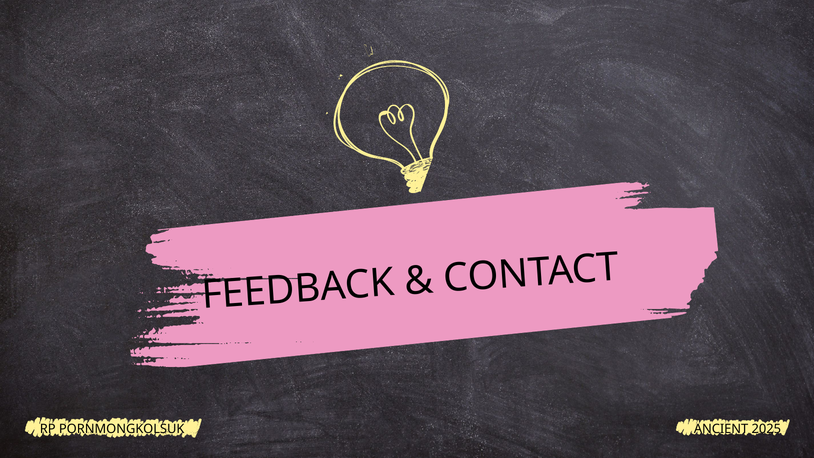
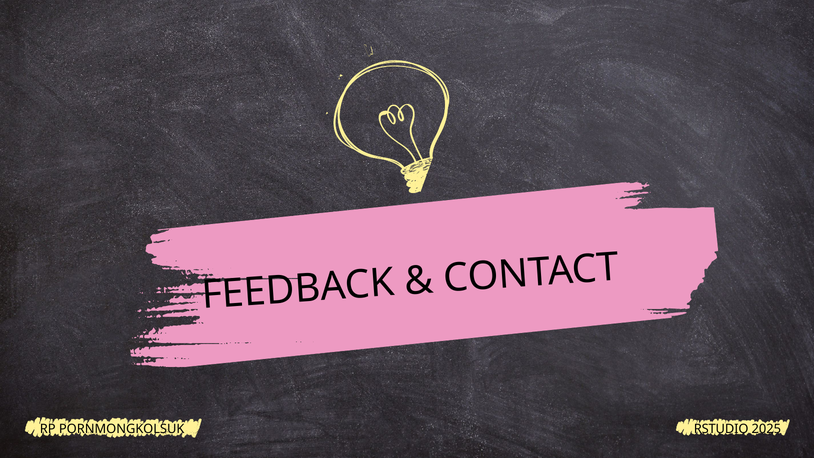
ANCIENT: ANCIENT -> RSTUDIO
